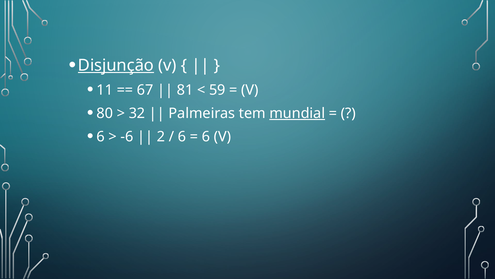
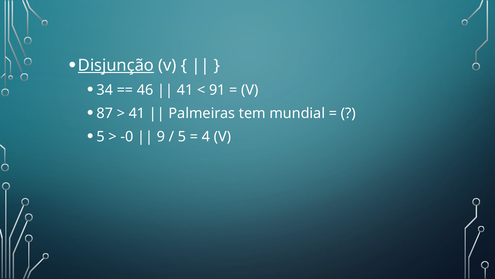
11: 11 -> 34
67: 67 -> 46
81 at (185, 90): 81 -> 41
59: 59 -> 91
80: 80 -> 87
32 at (137, 113): 32 -> 41
mundial underline: present -> none
6 at (101, 136): 6 -> 5
-6: -6 -> -0
2: 2 -> 9
6 at (182, 136): 6 -> 5
6 at (206, 136): 6 -> 4
